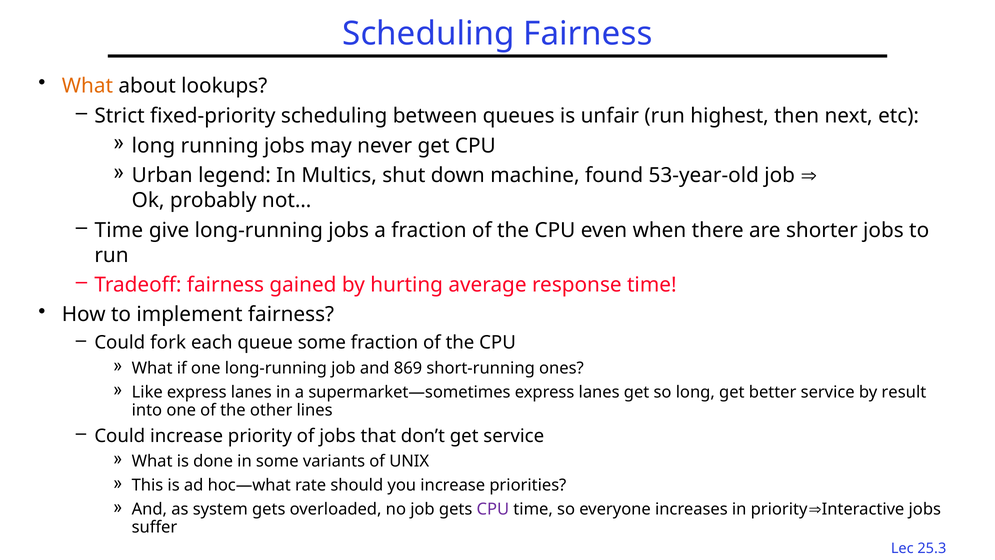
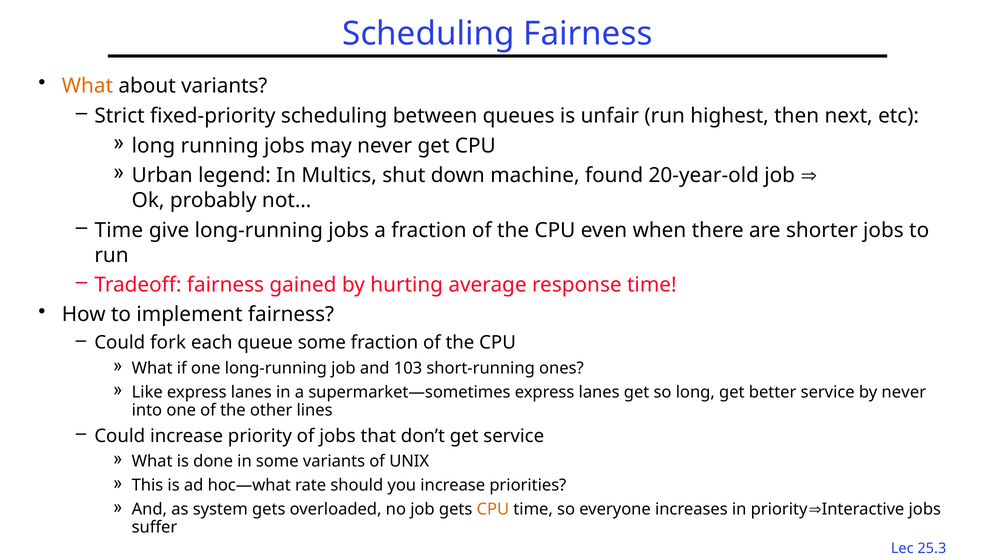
about lookups: lookups -> variants
53-year-old: 53-year-old -> 20-year-old
869: 869 -> 103
by result: result -> never
CPU at (493, 509) colour: purple -> orange
